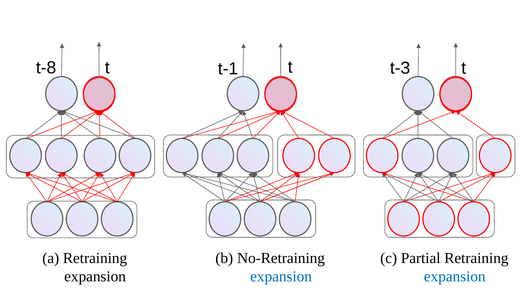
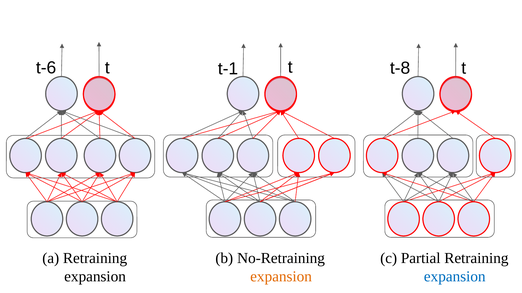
t-8: t-8 -> t-6
t-3: t-3 -> t-8
expansion at (281, 277) colour: blue -> orange
